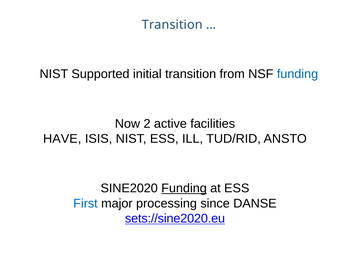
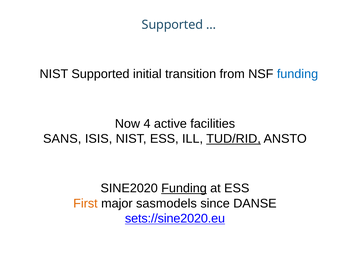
Transition at (172, 25): Transition -> Supported
2: 2 -> 4
HAVE: HAVE -> SANS
TUD/RID underline: none -> present
First colour: blue -> orange
processing: processing -> sasmodels
